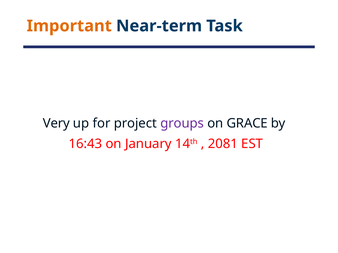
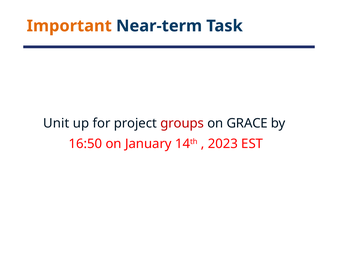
Very: Very -> Unit
groups colour: purple -> red
16:43: 16:43 -> 16:50
2081: 2081 -> 2023
